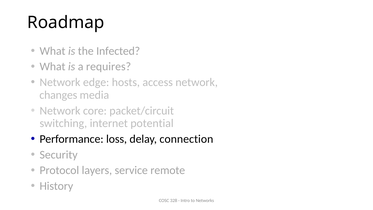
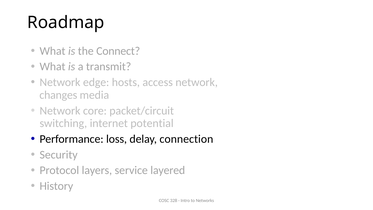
Infected: Infected -> Connect
requires: requires -> transmit
remote: remote -> layered
